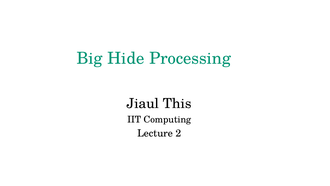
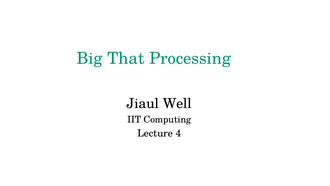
Hide: Hide -> That
This: This -> Well
2: 2 -> 4
